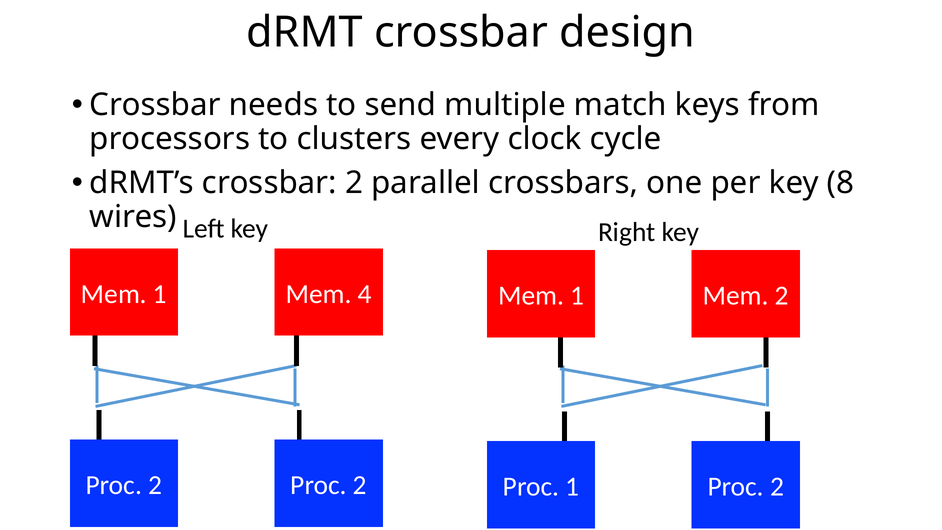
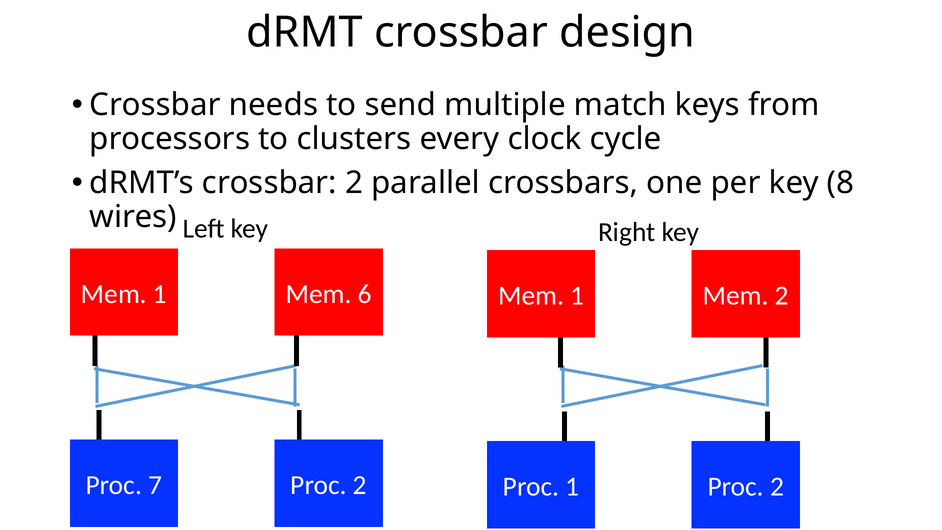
4: 4 -> 6
2 at (155, 485): 2 -> 7
